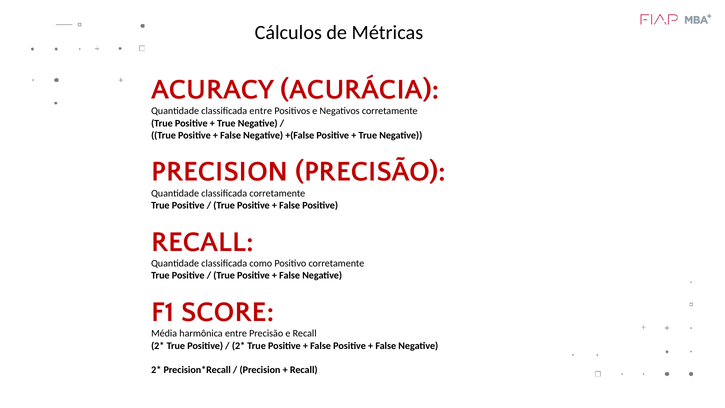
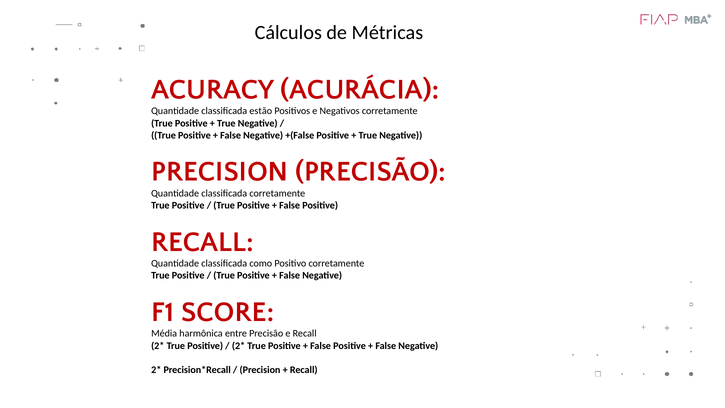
classificada entre: entre -> estão
